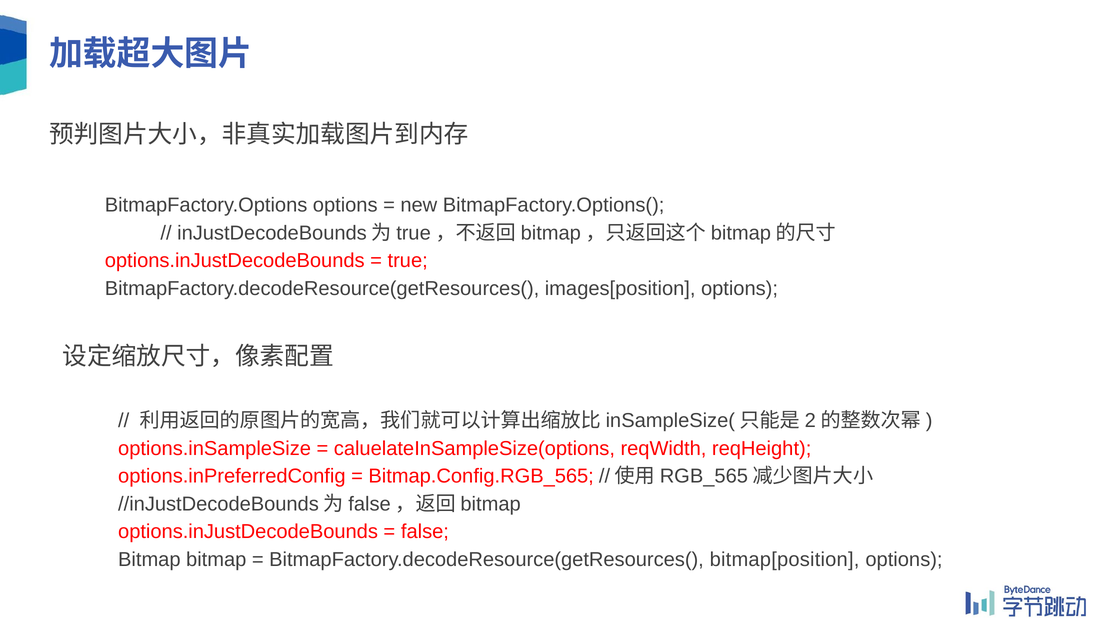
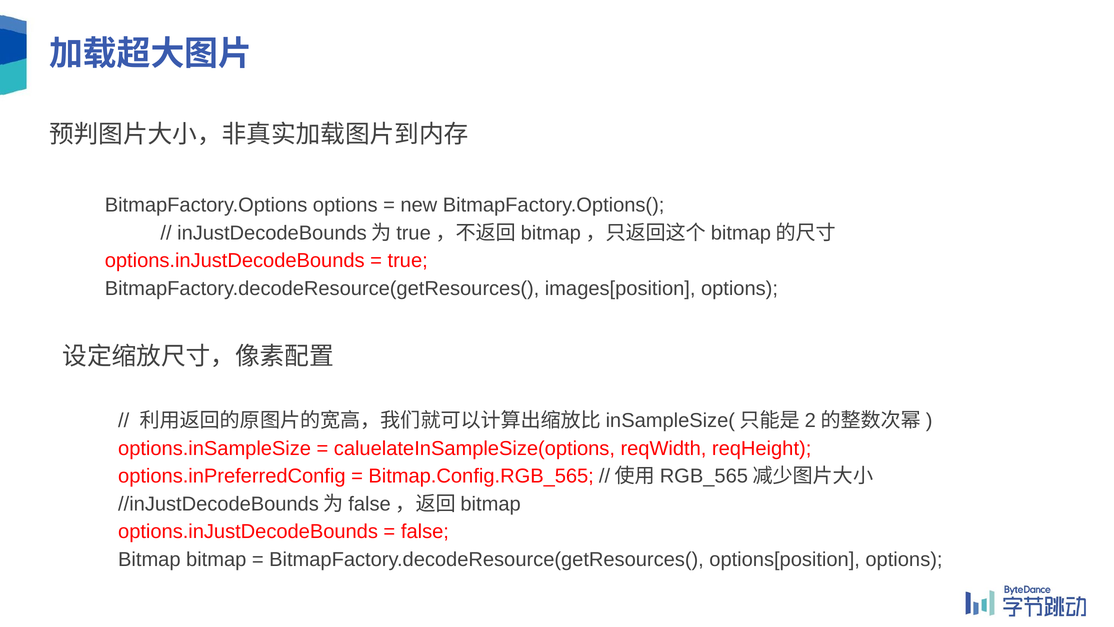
bitmap[position: bitmap[position -> options[position
